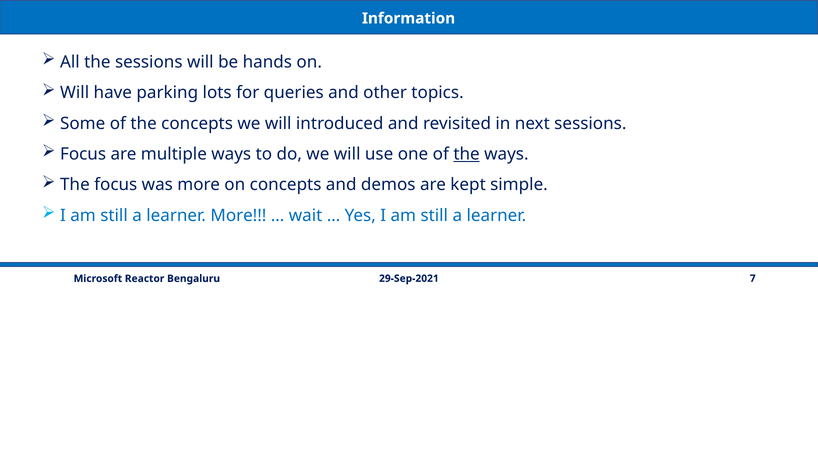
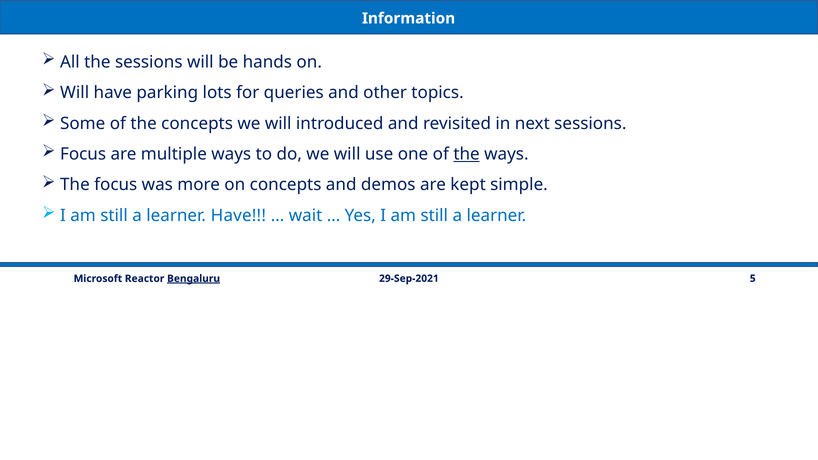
learner More: More -> Have
7: 7 -> 5
Bengaluru underline: none -> present
